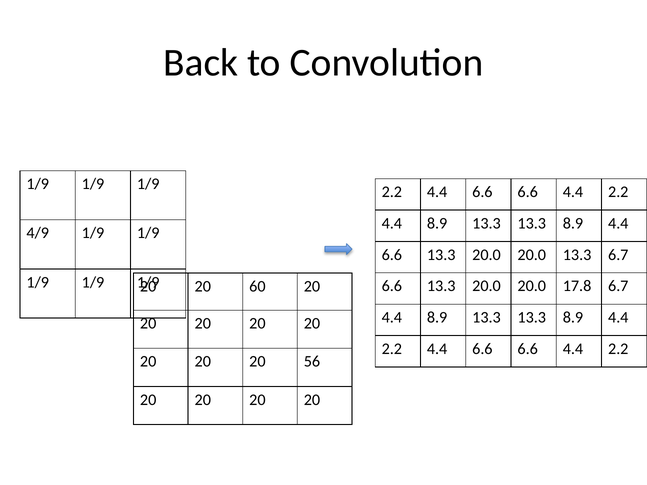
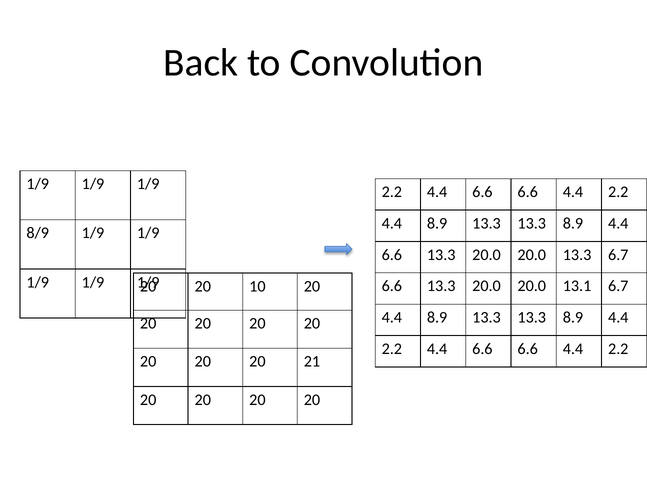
4/9: 4/9 -> 8/9
17.8: 17.8 -> 13.1
60: 60 -> 10
56: 56 -> 21
